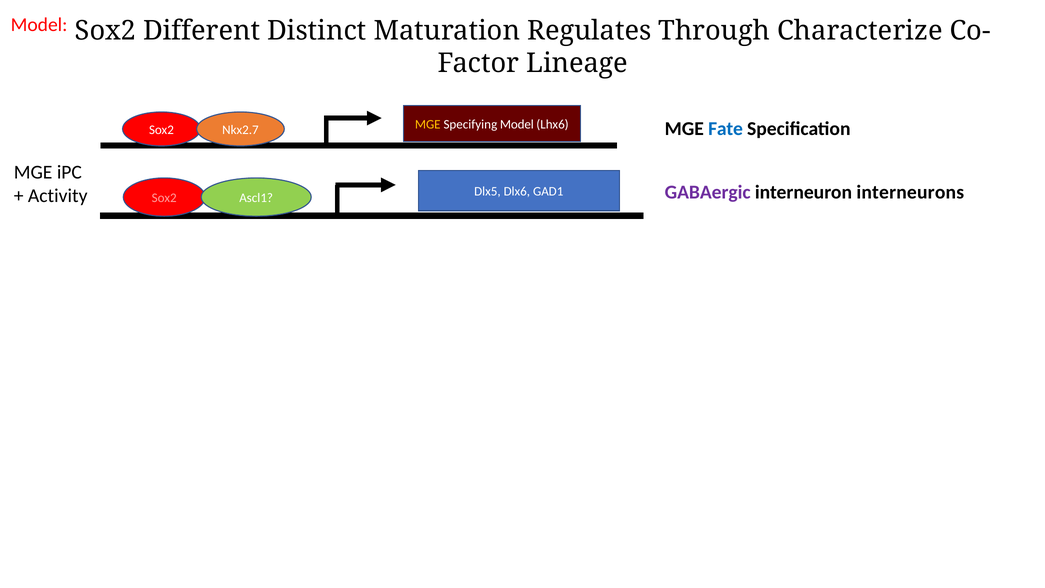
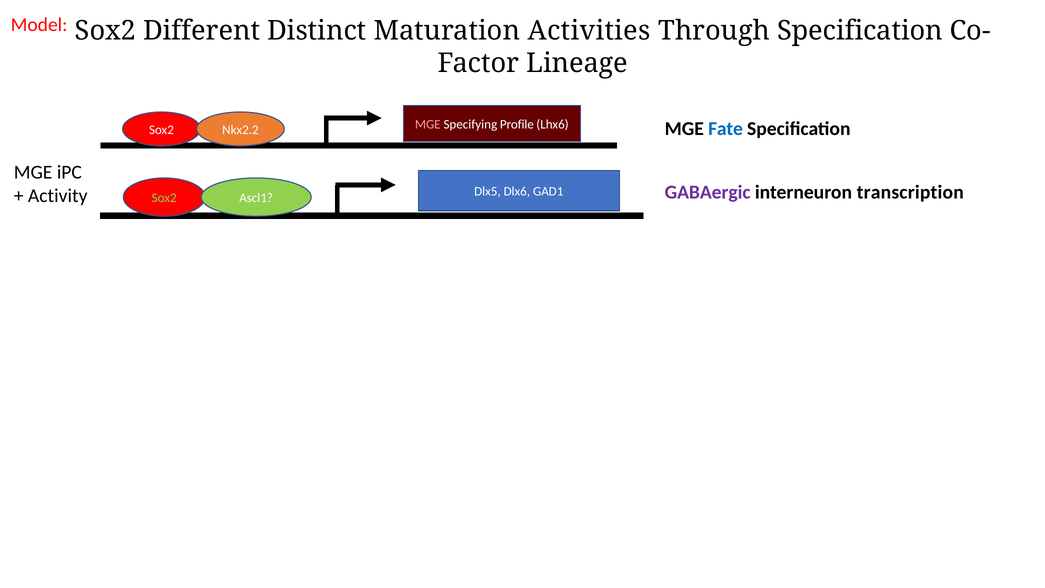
Regulates: Regulates -> Activities
Through Characterize: Characterize -> Specification
Nkx2.7: Nkx2.7 -> Nkx2.2
MGE at (428, 124) colour: yellow -> pink
Specifying Model: Model -> Profile
Sox2 at (164, 198) colour: pink -> light green
interneurons: interneurons -> transcription
